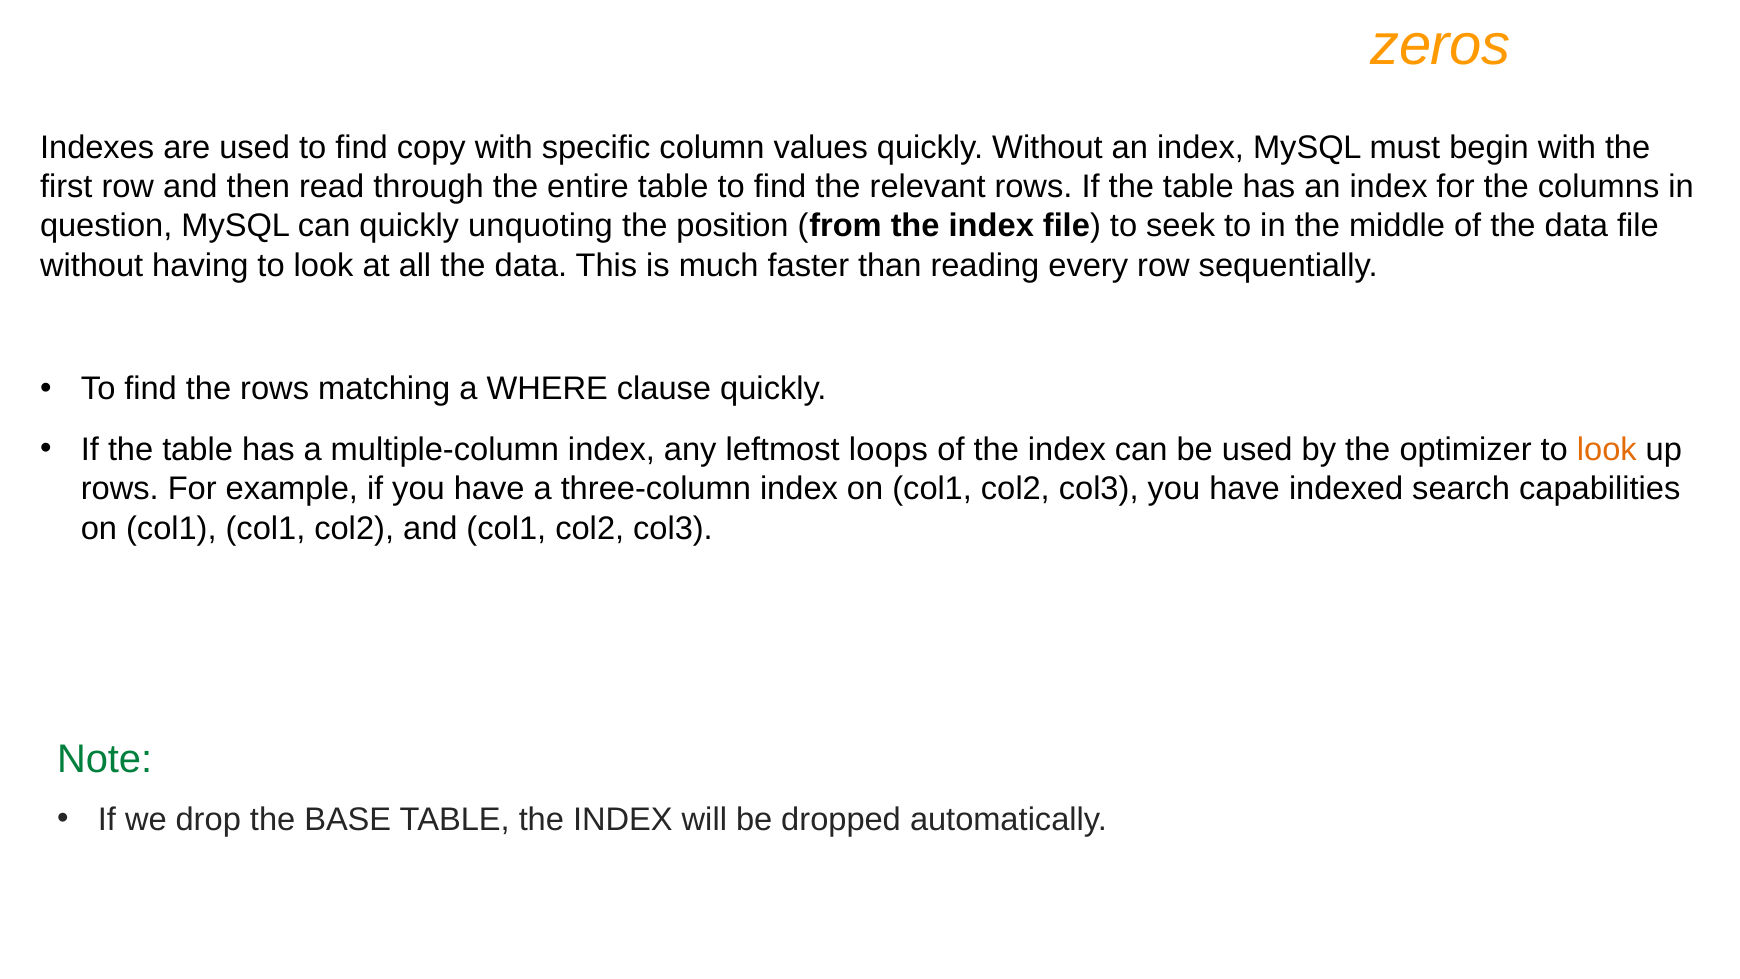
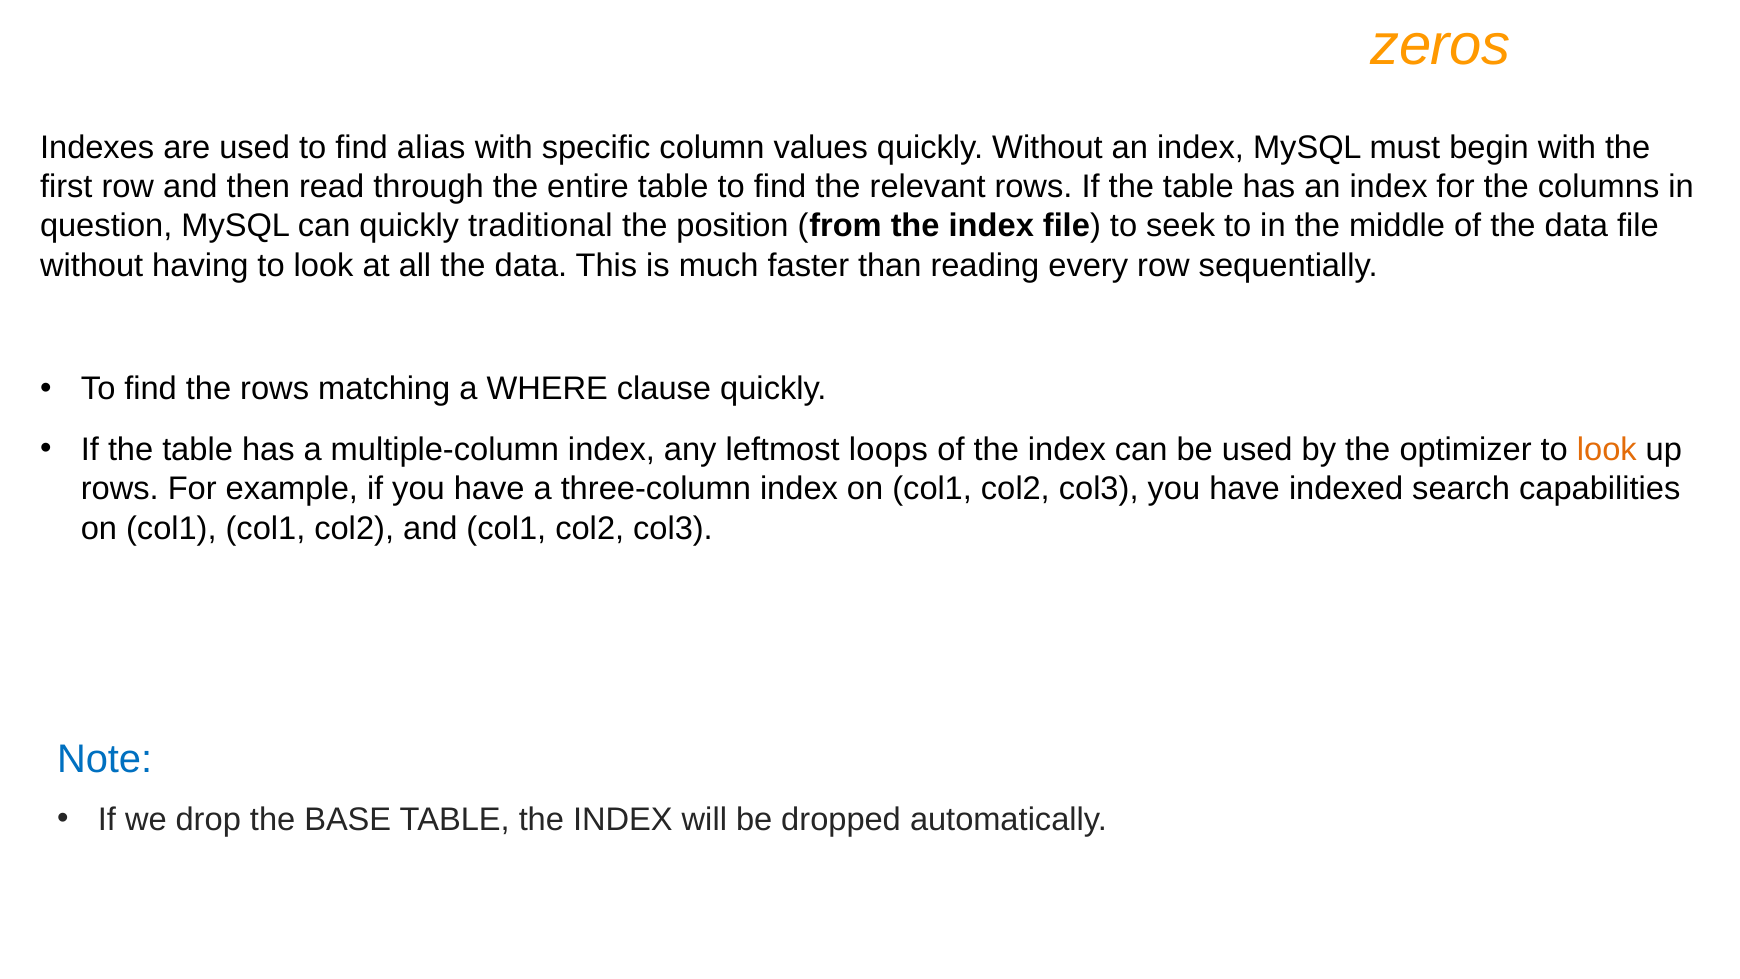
copy: copy -> alias
unquoting: unquoting -> traditional
Note colour: green -> blue
